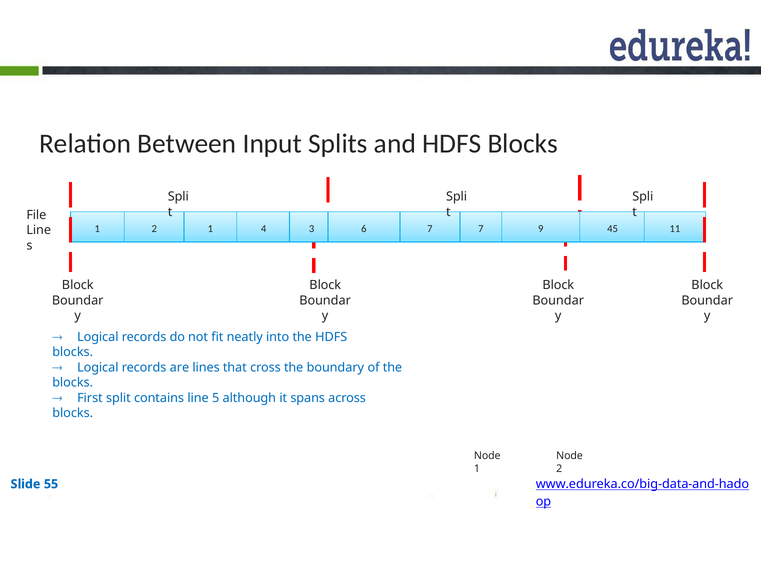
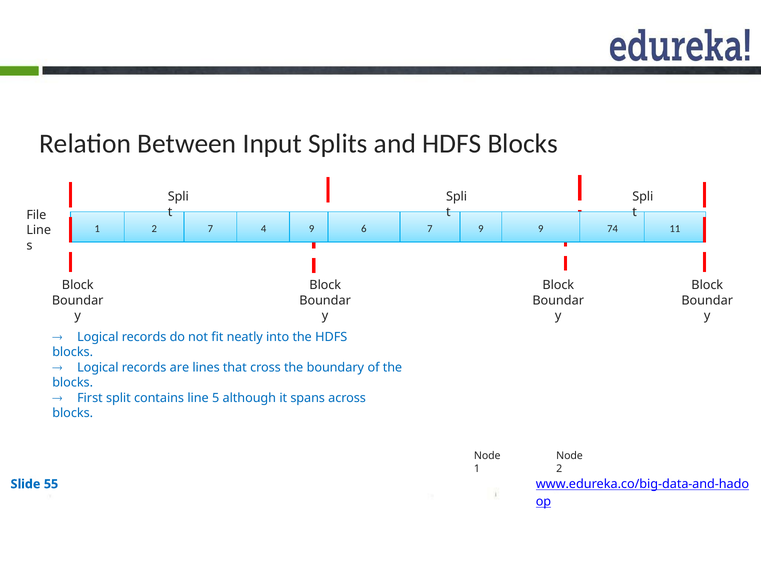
2 1: 1 -> 7
4 3: 3 -> 9
7 7: 7 -> 9
45: 45 -> 74
